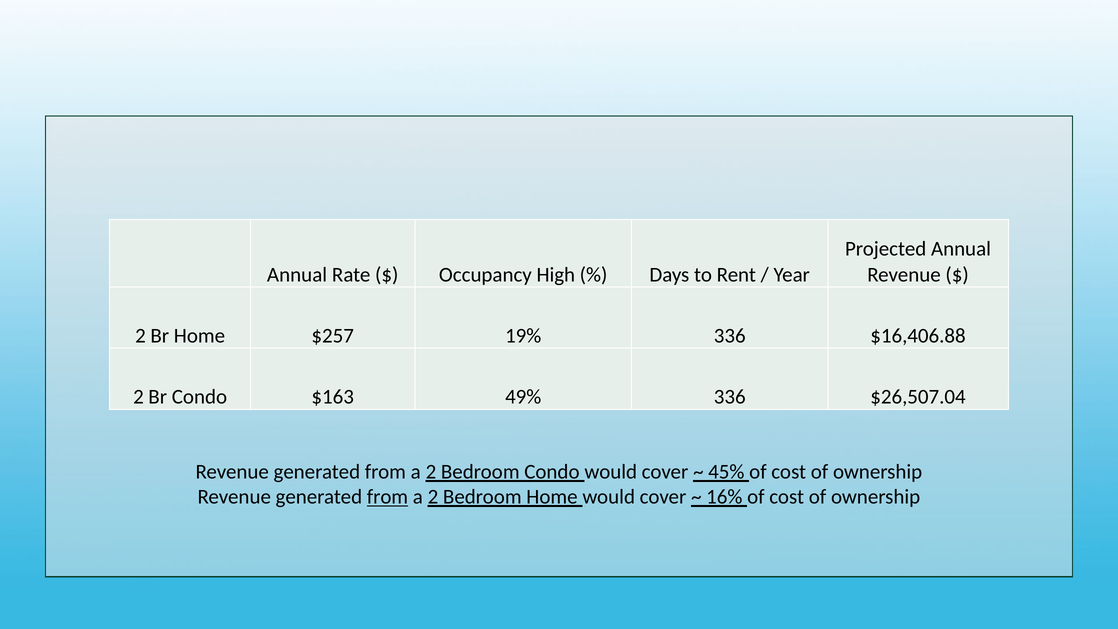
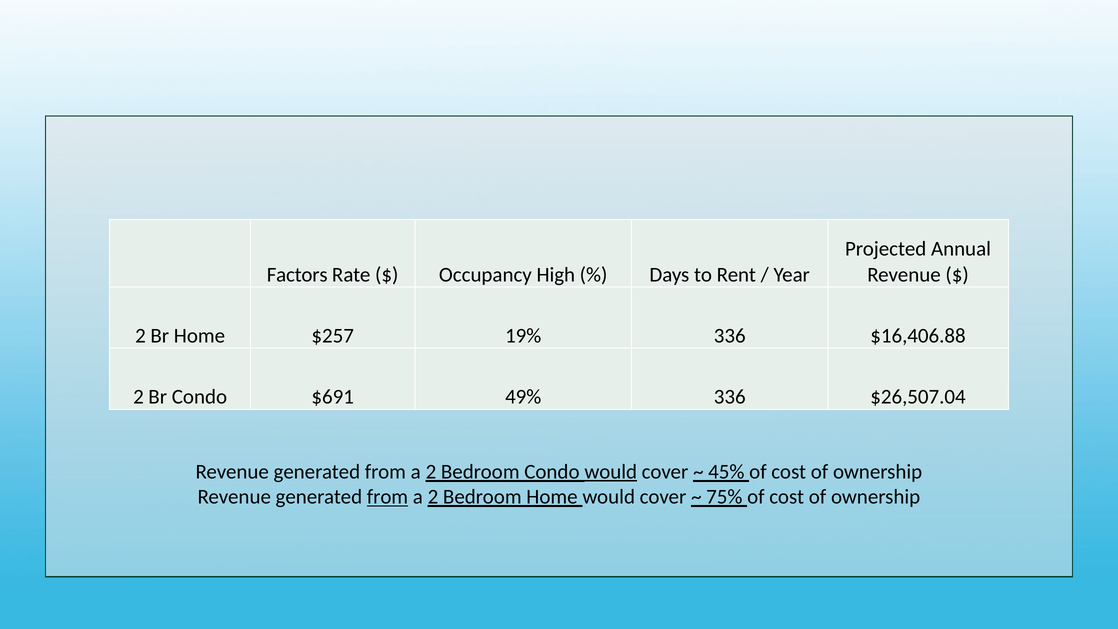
Annual at (297, 275): Annual -> Factors
$163: $163 -> $691
would at (611, 472) underline: none -> present
16%: 16% -> 75%
